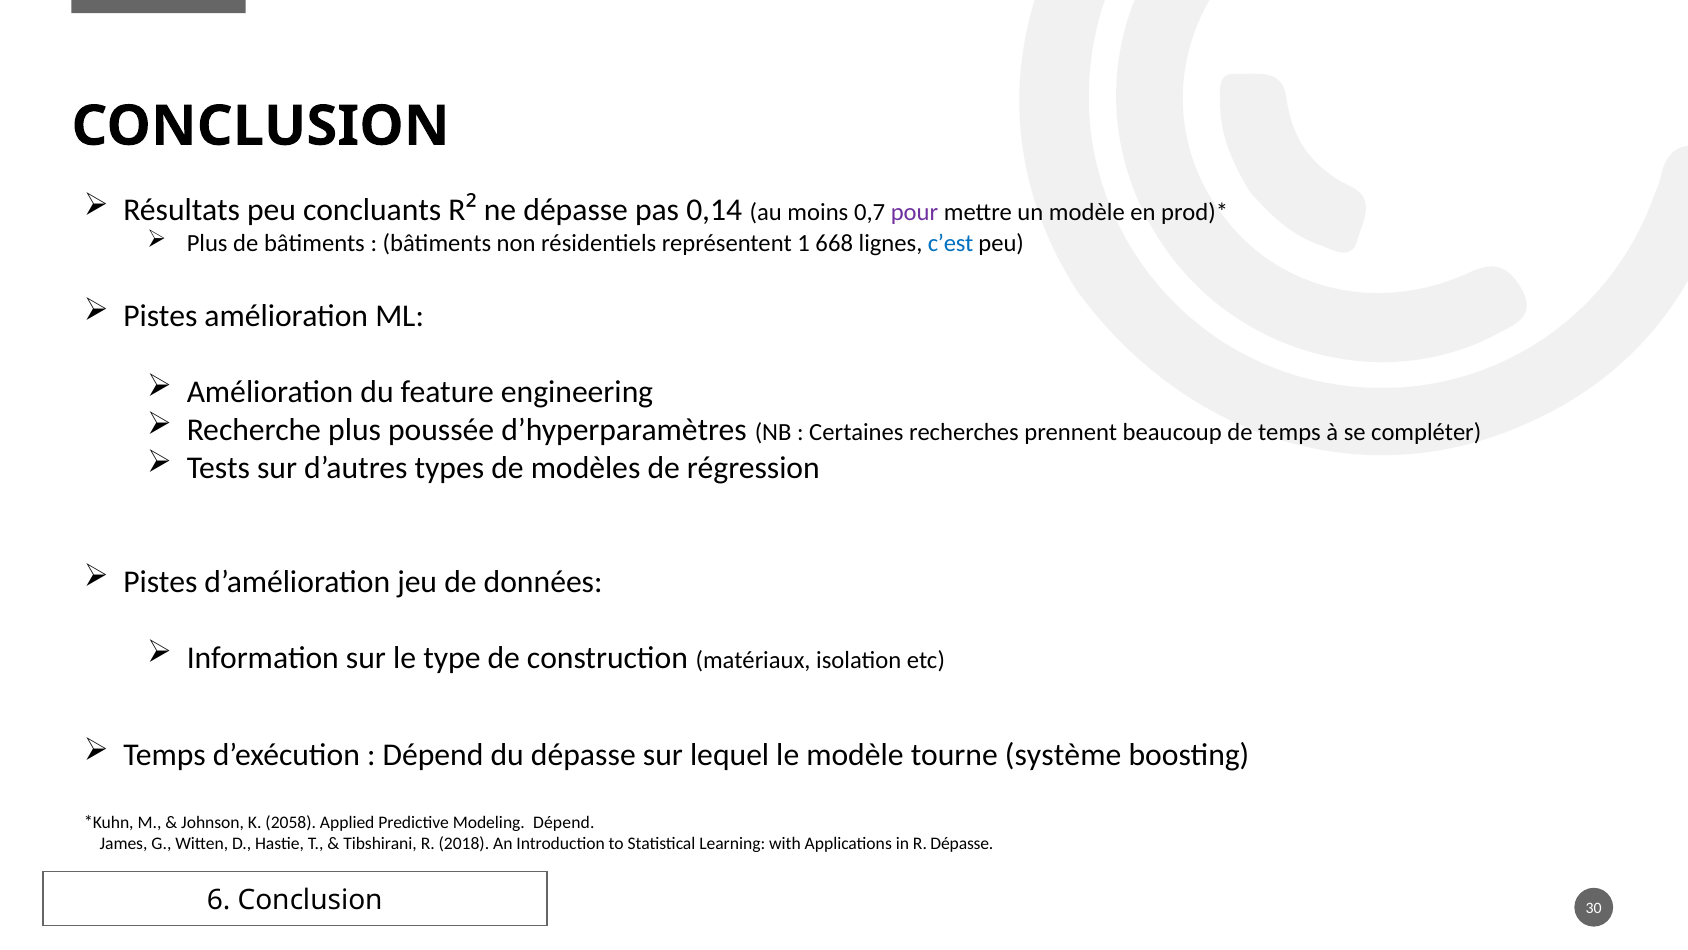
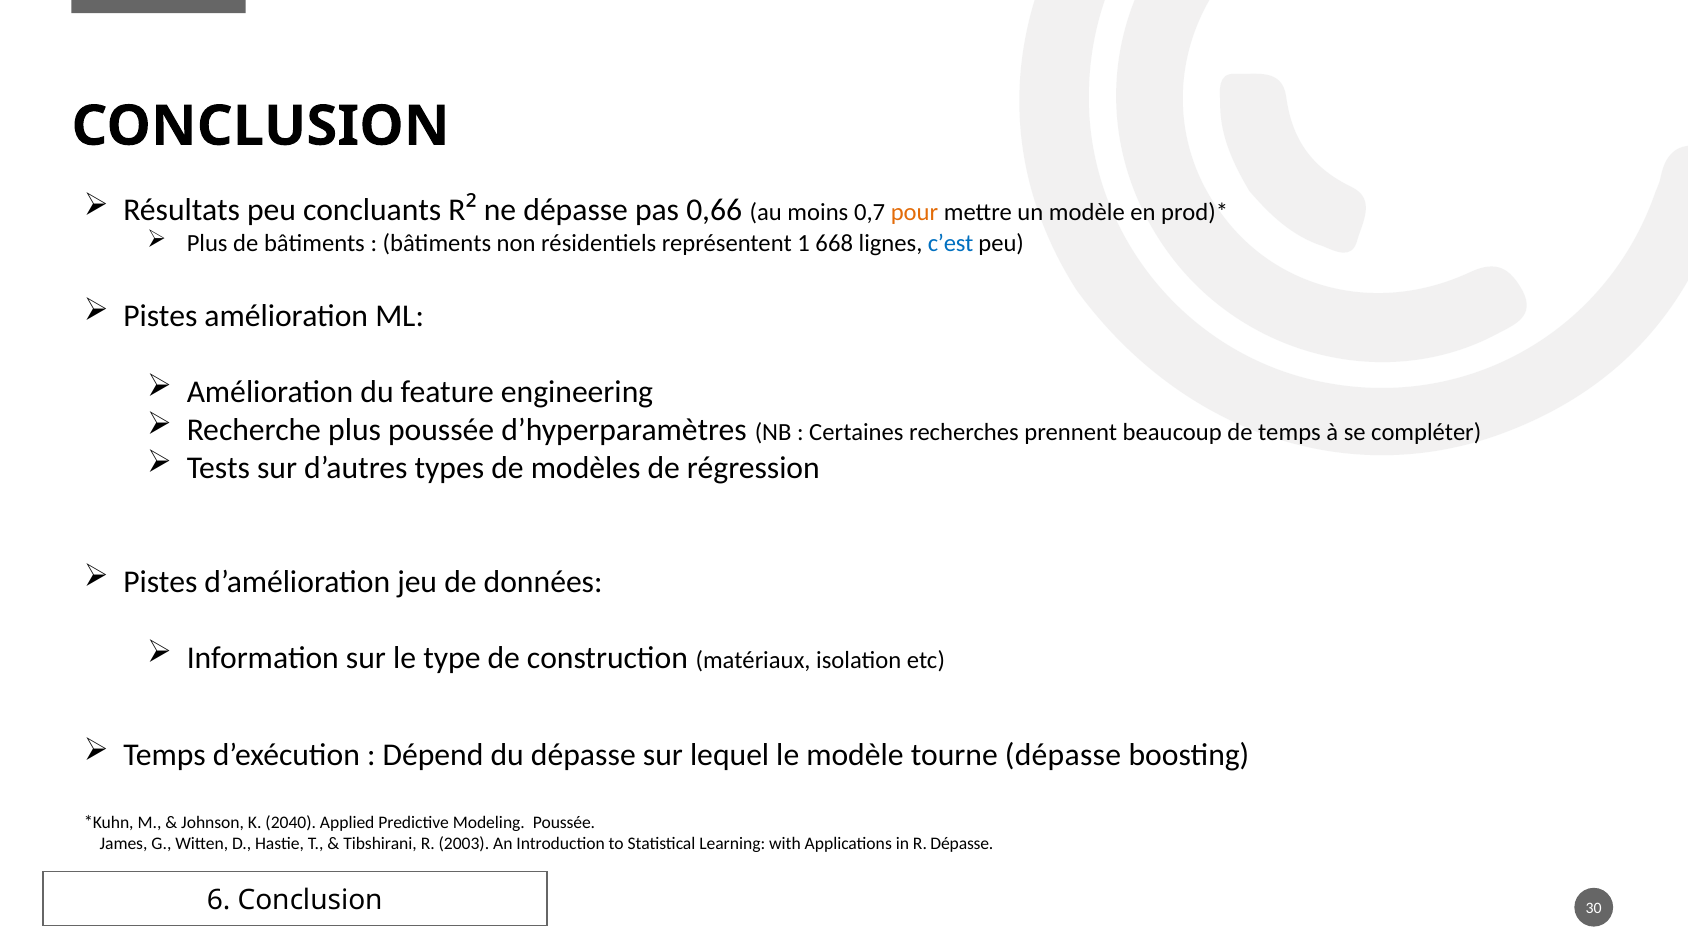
0,14: 0,14 -> 0,66
pour colour: purple -> orange
tourne système: système -> dépasse
2058: 2058 -> 2040
Modeling Dépend: Dépend -> Poussée
2018: 2018 -> 2003
